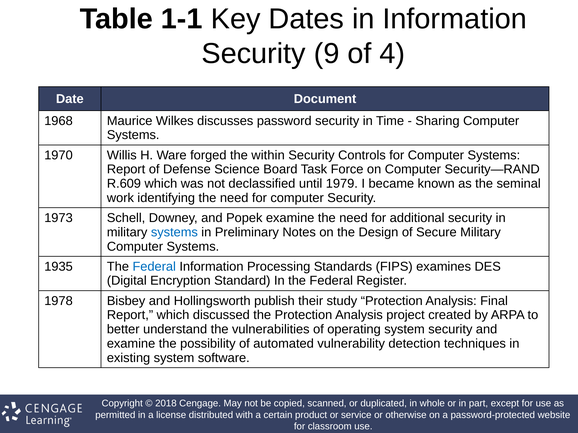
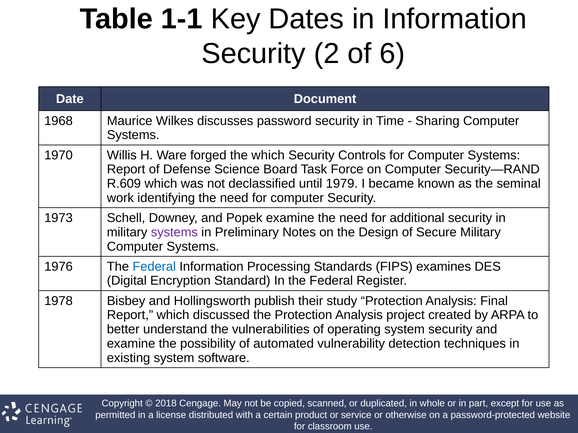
9: 9 -> 2
4: 4 -> 6
the within: within -> which
systems at (174, 232) colour: blue -> purple
1935: 1935 -> 1976
